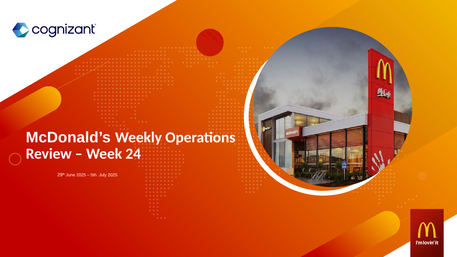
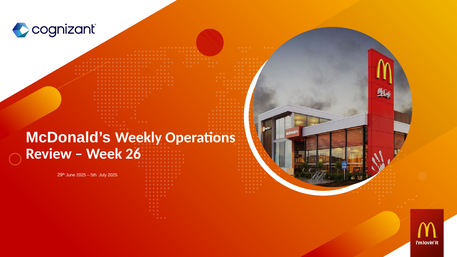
24: 24 -> 26
